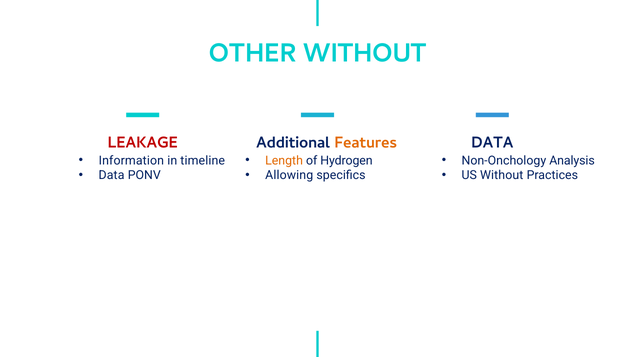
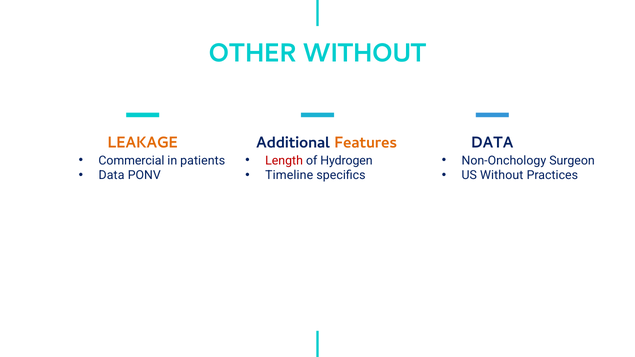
LEAKAGE colour: red -> orange
Information: Information -> Commercial
timeline: timeline -> patients
Length colour: orange -> red
Analysis: Analysis -> Surgeon
Allowing: Allowing -> Timeline
